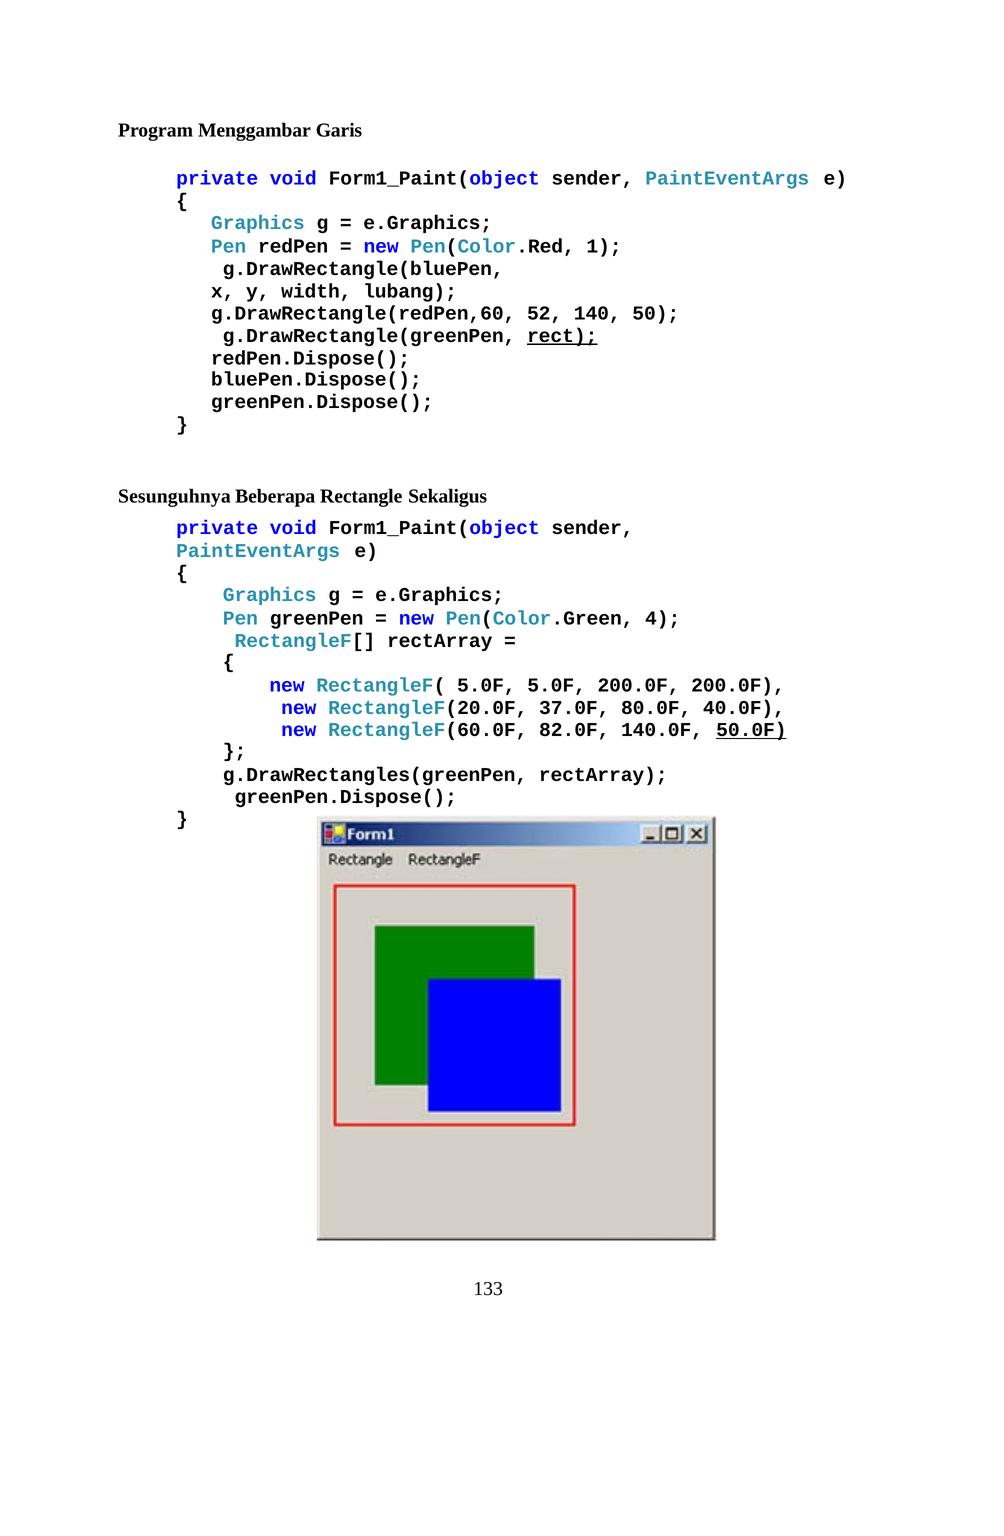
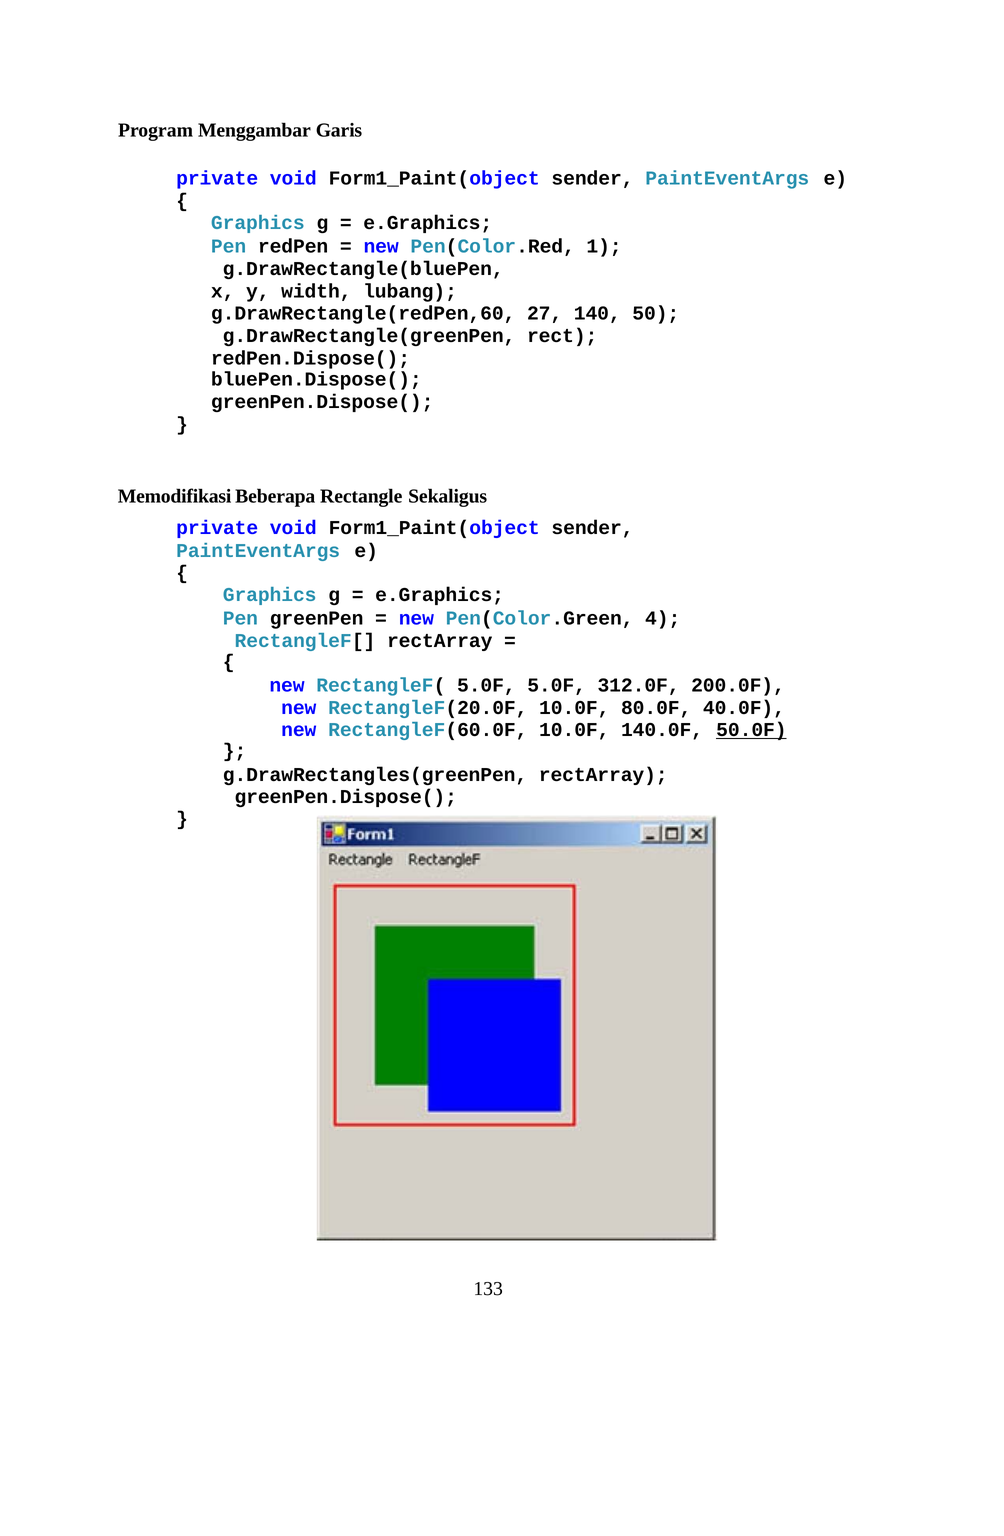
52: 52 -> 27
rect underline: present -> none
Sesunguhnya: Sesunguhnya -> Memodifikasi
5.0F 200.0F: 200.0F -> 312.0F
RectangleF(20.0F 37.0F: 37.0F -> 10.0F
RectangleF(60.0F 82.0F: 82.0F -> 10.0F
